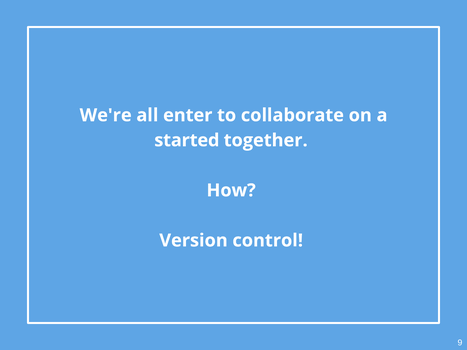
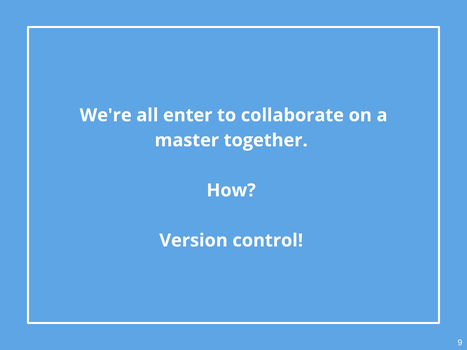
started: started -> master
